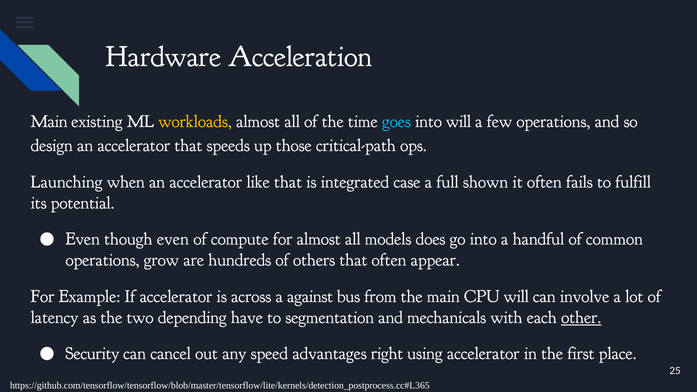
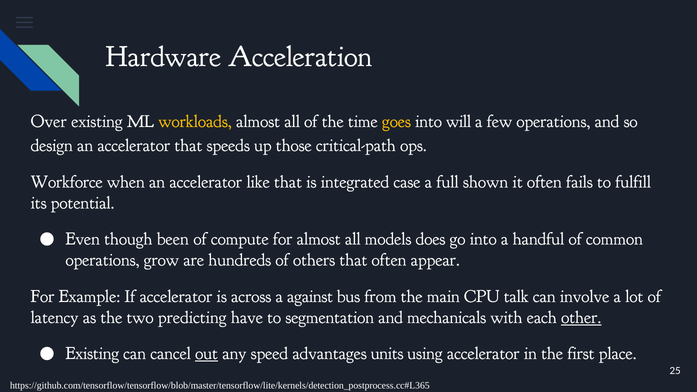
Main at (49, 121): Main -> Over
goes colour: light blue -> yellow
Launching: Launching -> Workforce
though even: even -> been
CPU will: will -> talk
depending: depending -> predicting
Security at (92, 354): Security -> Existing
out underline: none -> present
right: right -> units
